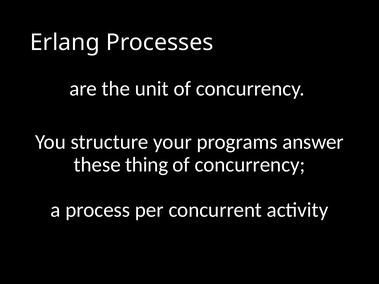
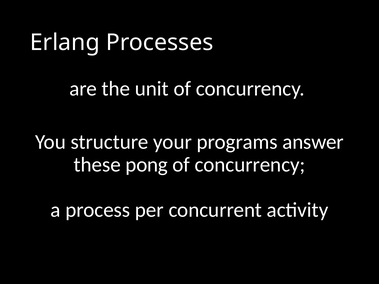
thing: thing -> pong
